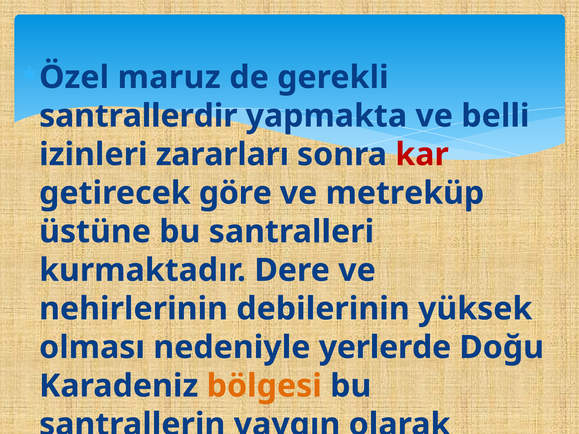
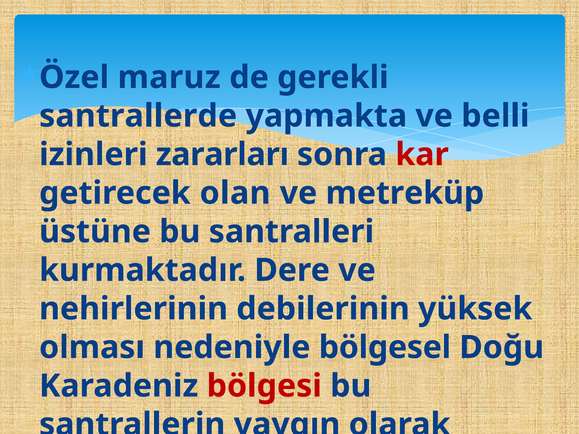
santrallerdir: santrallerdir -> santrallerde
göre: göre -> olan
yerlerde: yerlerde -> bölgesel
bölgesi colour: orange -> red
